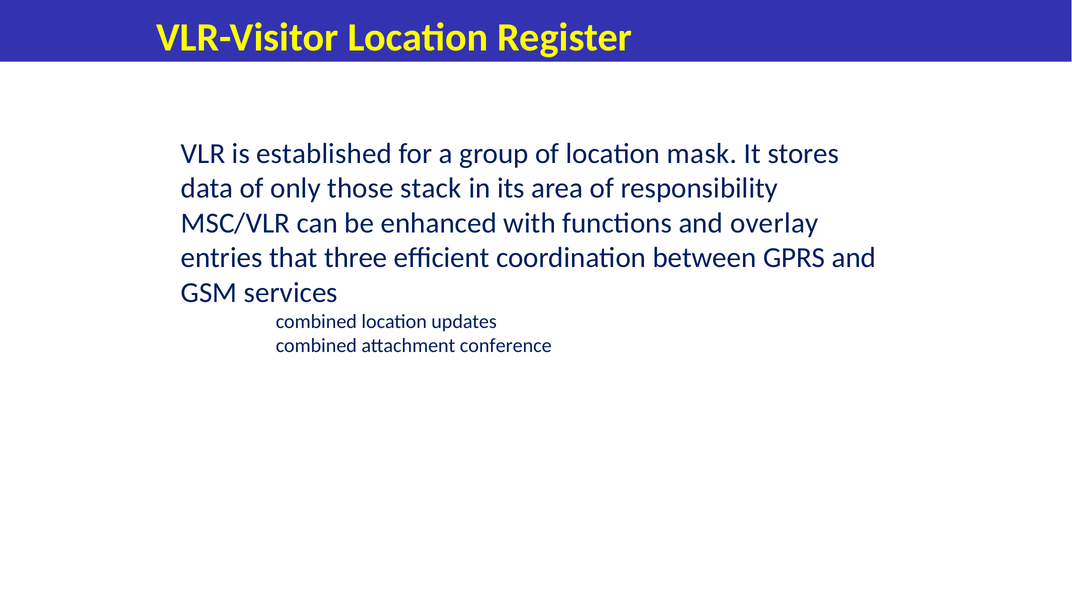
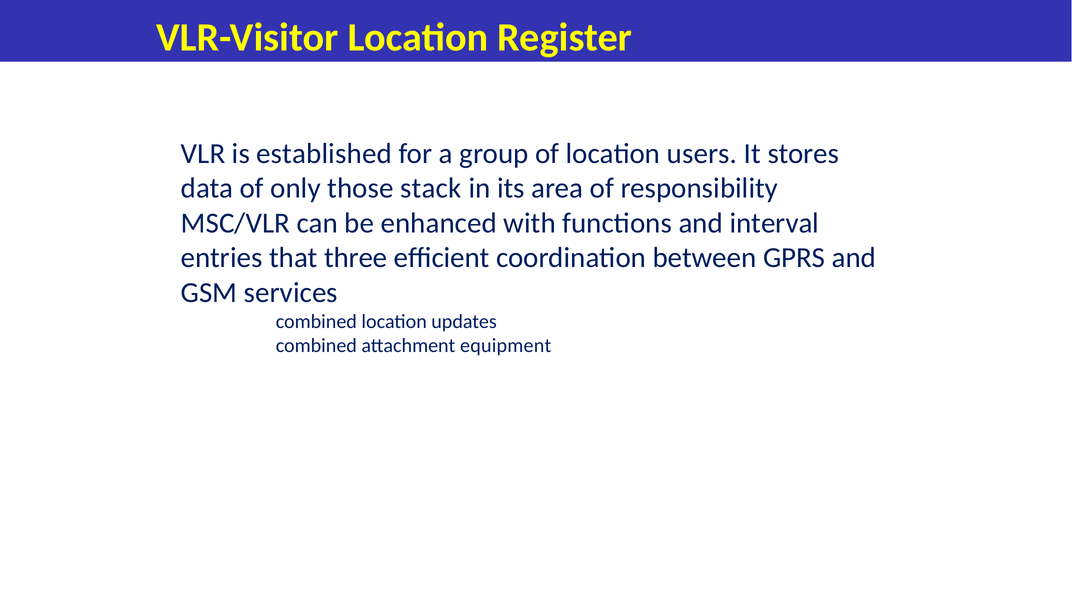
mask: mask -> users
overlay: overlay -> interval
conference: conference -> equipment
